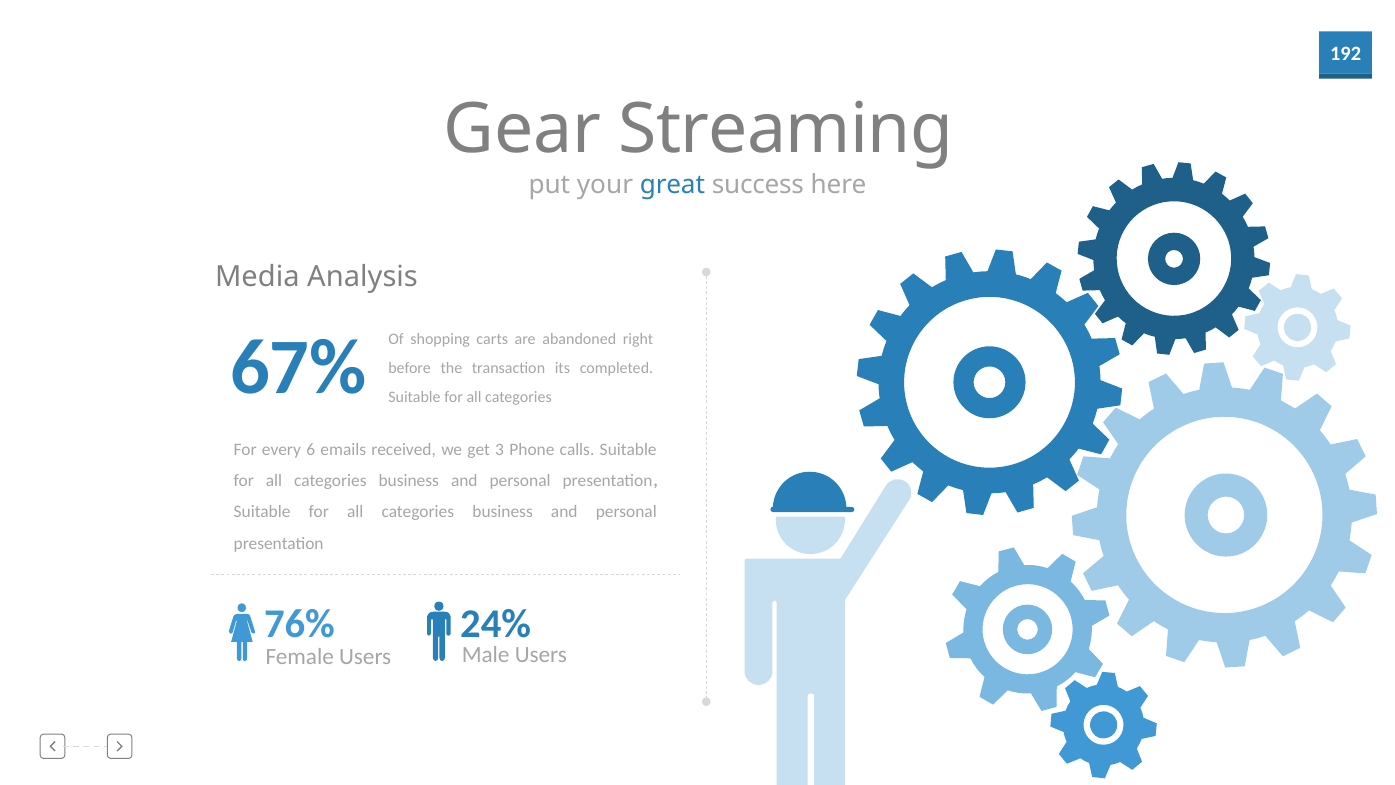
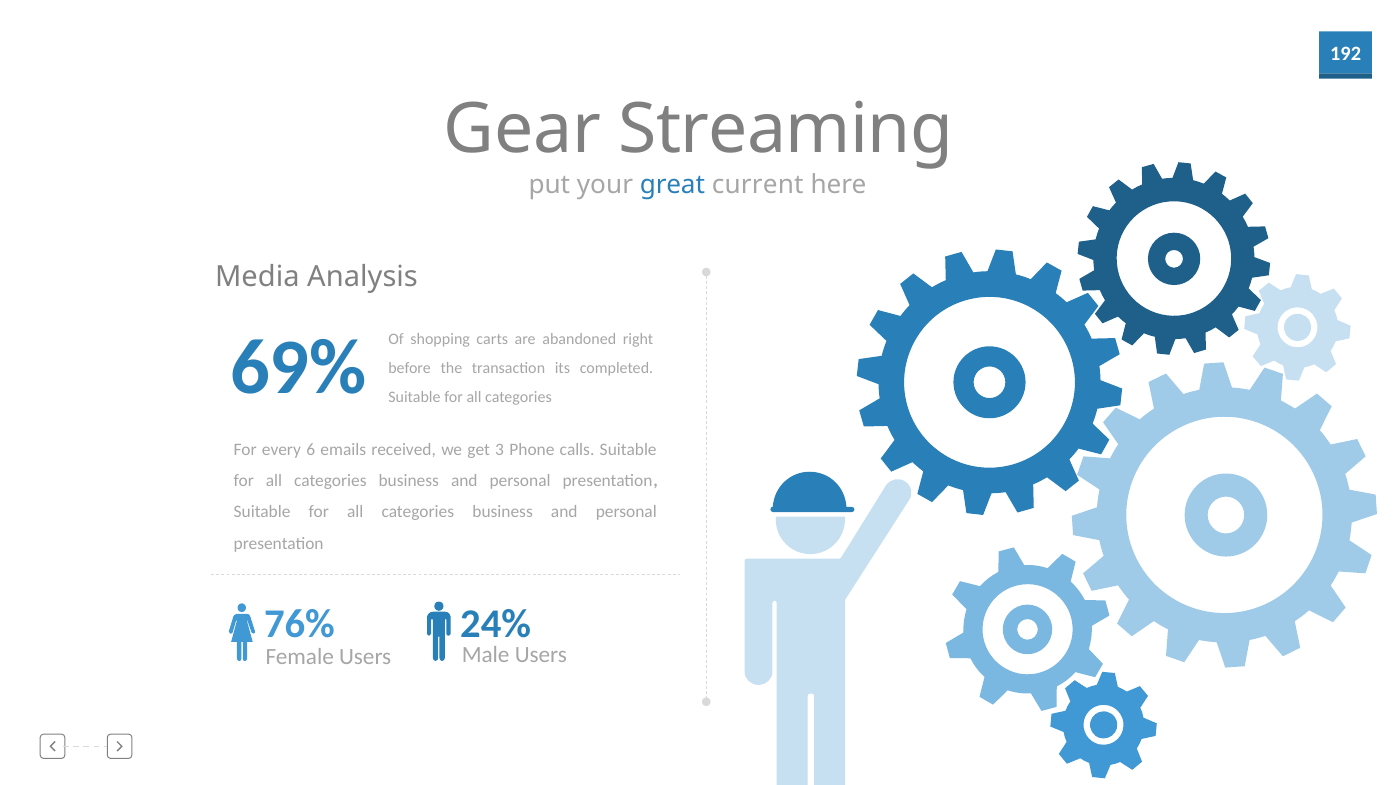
success: success -> current
67%: 67% -> 69%
